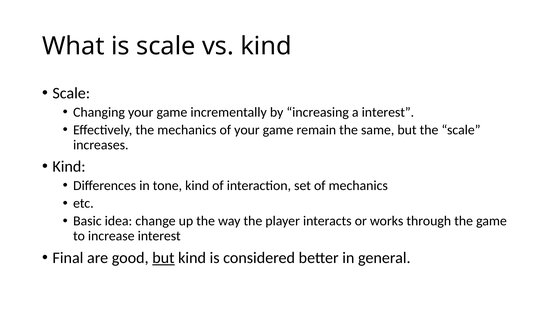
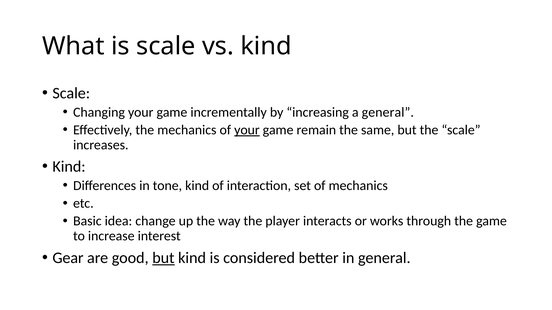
a interest: interest -> general
your at (247, 130) underline: none -> present
Final: Final -> Gear
